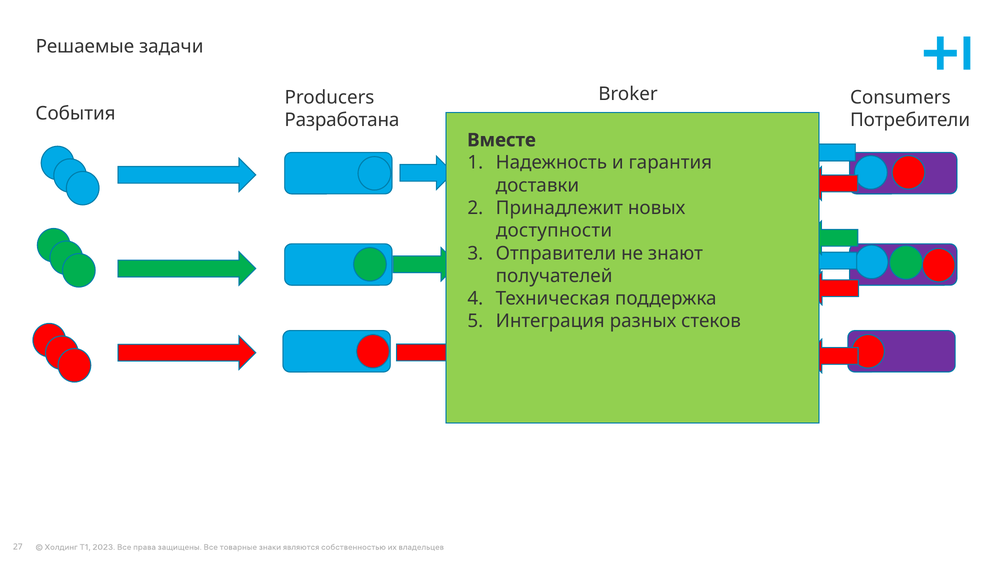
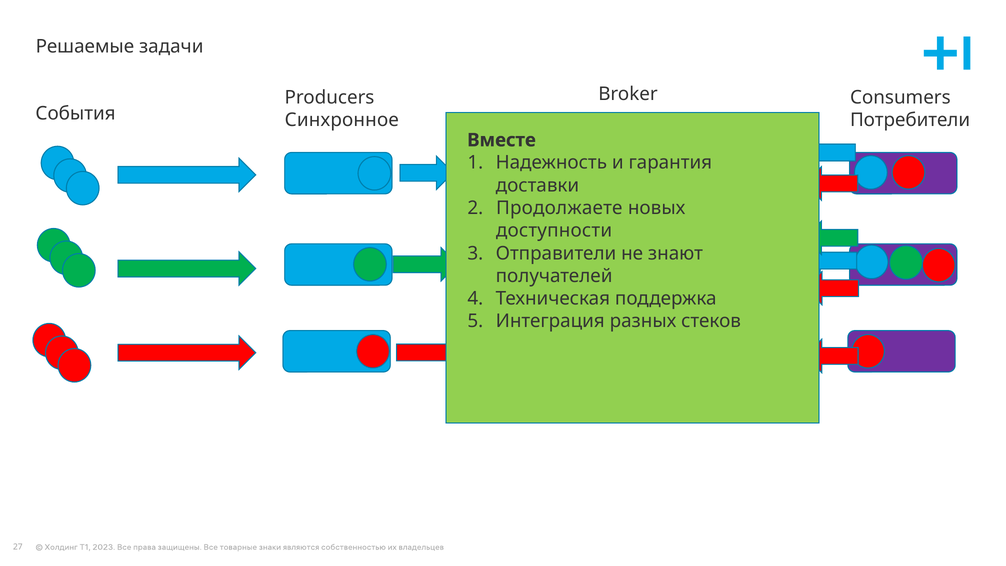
Разработана: Разработана -> Синхронное
Принадлежит: Принадлежит -> Продолжаете
